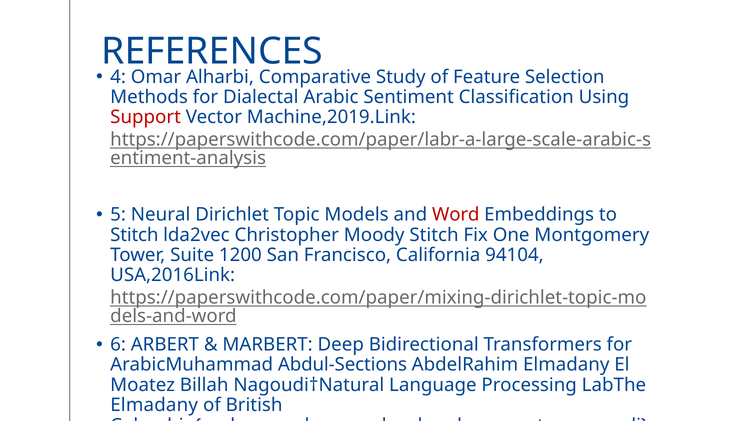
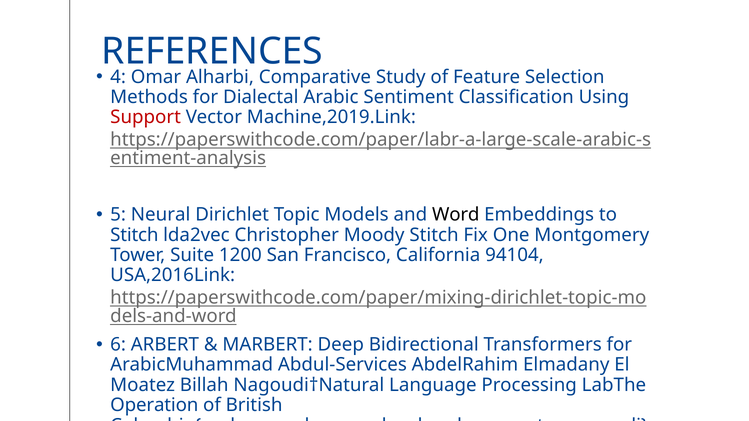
Word colour: red -> black
Abdul-Sections: Abdul-Sections -> Abdul-Services
Elmadany at (154, 406): Elmadany -> Operation
